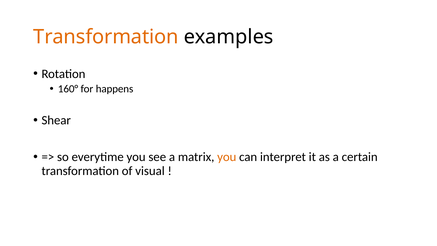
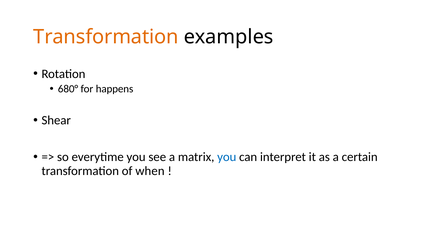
160°: 160° -> 680°
you at (227, 157) colour: orange -> blue
visual: visual -> when
